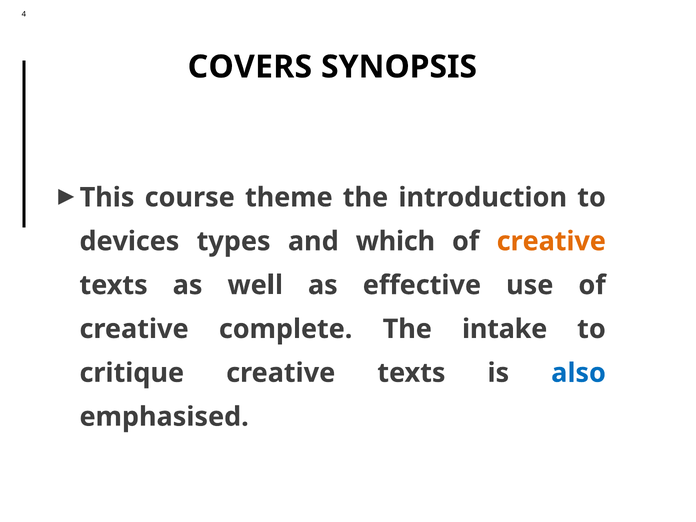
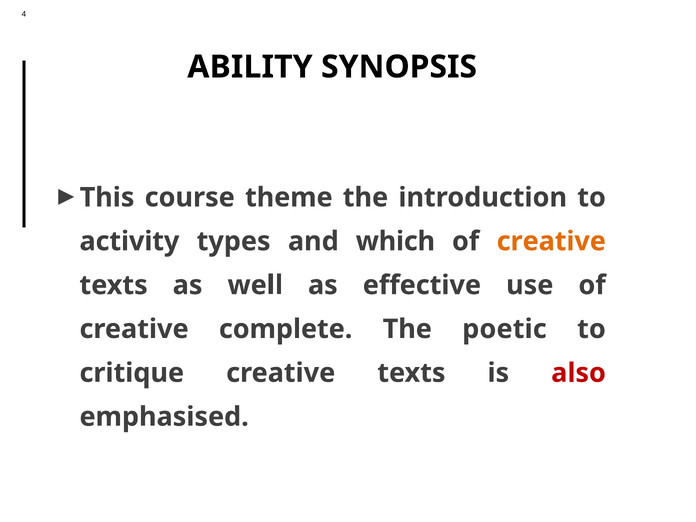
COVERS: COVERS -> ABILITY
devices: devices -> activity
intake: intake -> poetic
also colour: blue -> red
